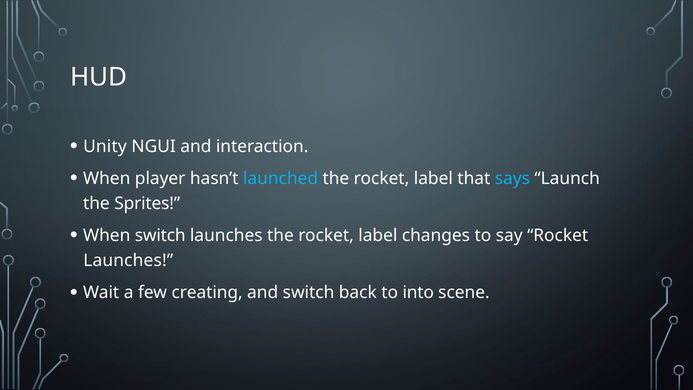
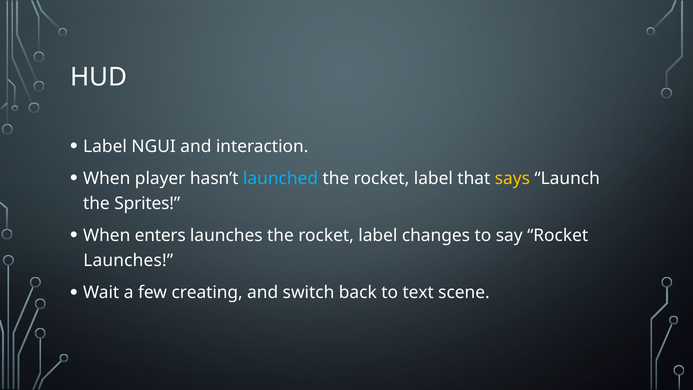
Unity at (105, 146): Unity -> Label
says colour: light blue -> yellow
When switch: switch -> enters
into: into -> text
